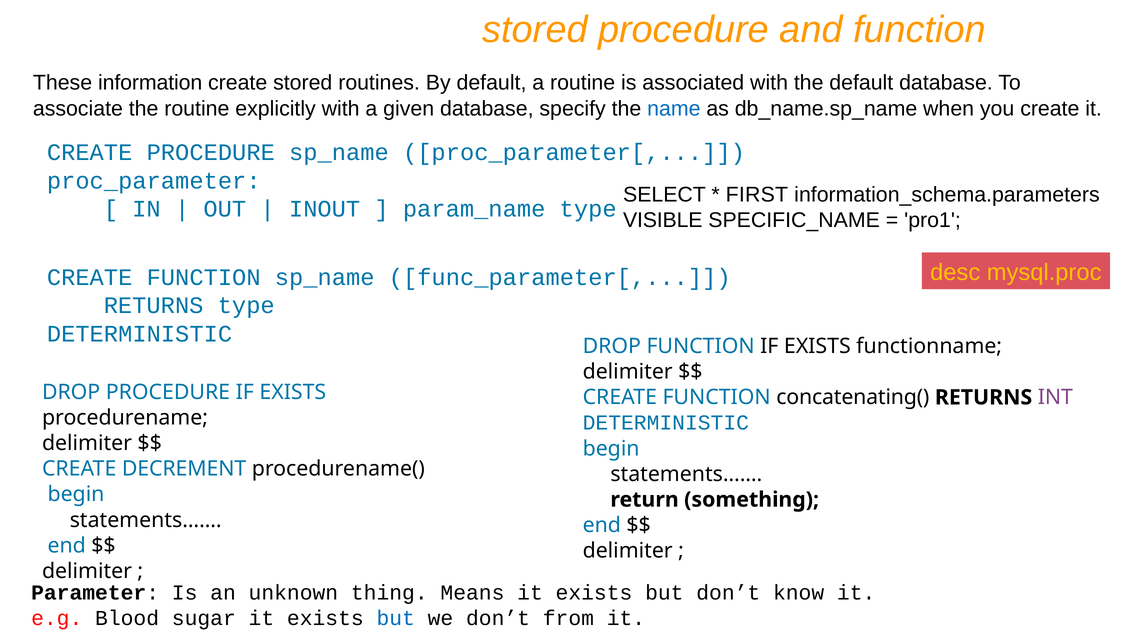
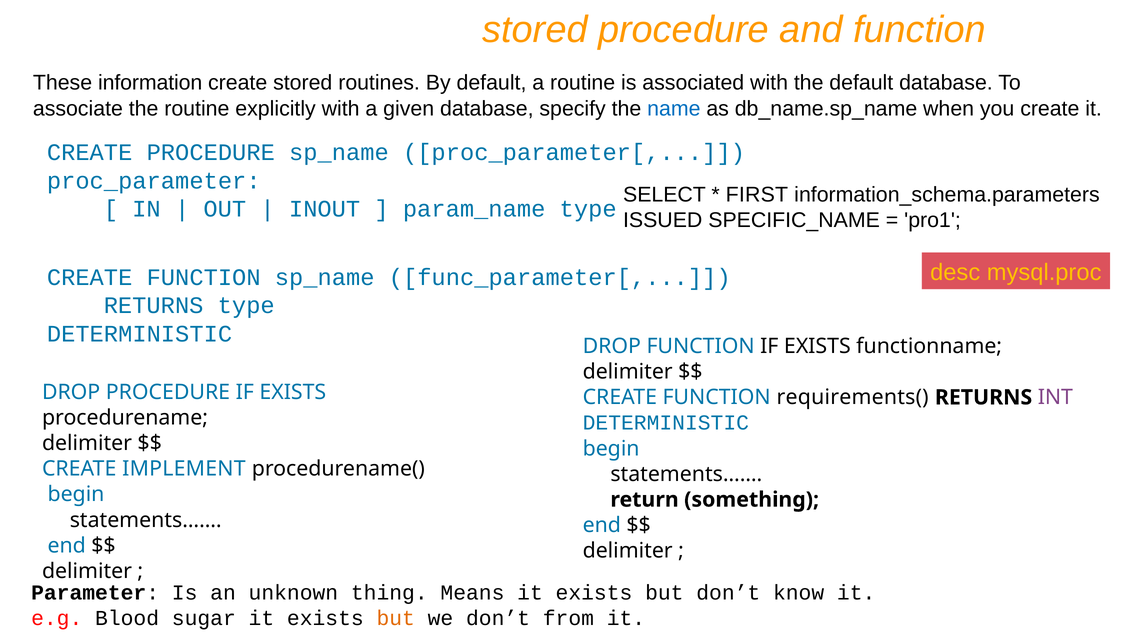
VISIBLE: VISIBLE -> ISSUED
concatenating(: concatenating( -> requirements(
DECREMENT: DECREMENT -> IMPLEMENT
but at (396, 619) colour: blue -> orange
